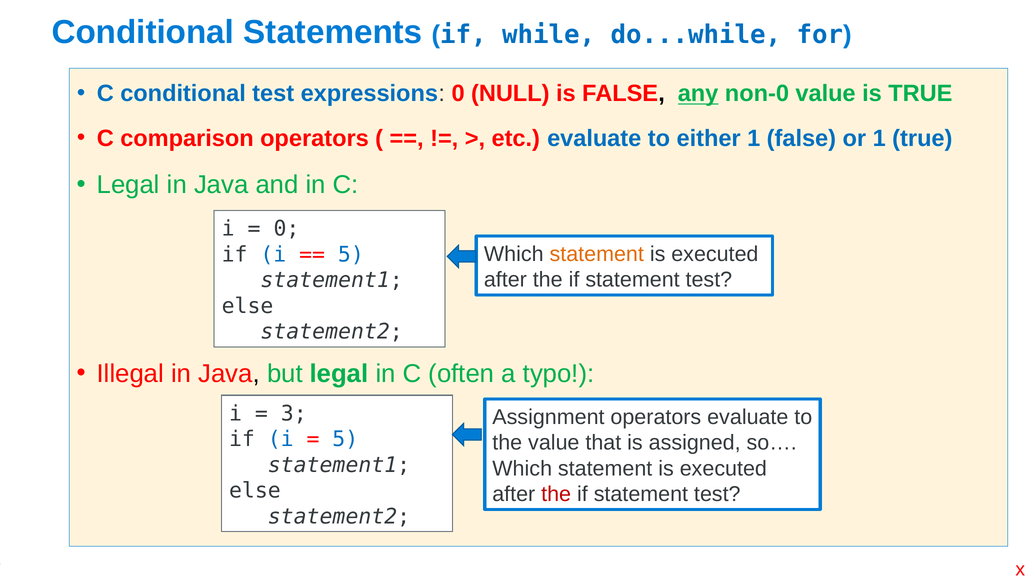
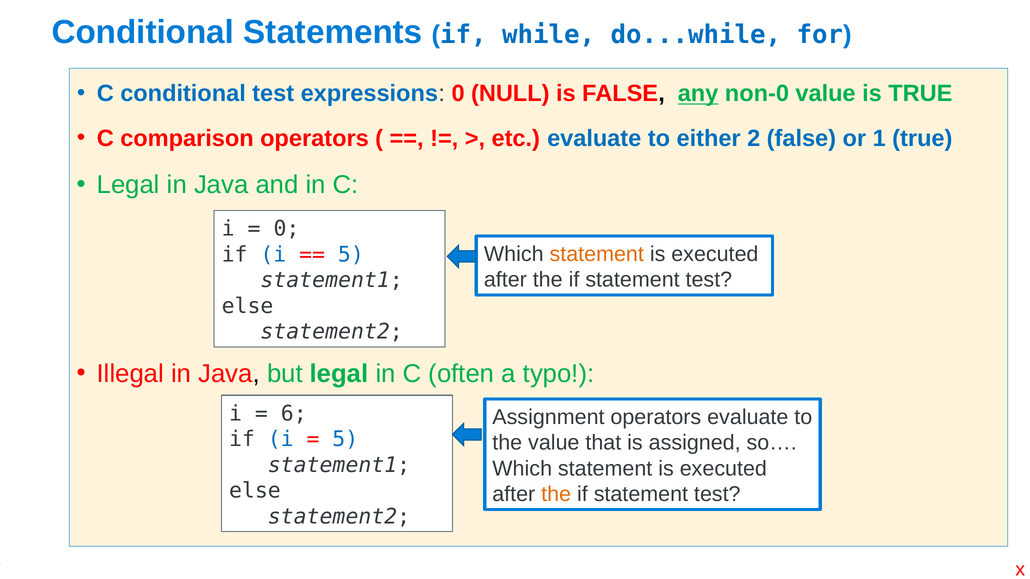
either 1: 1 -> 2
3: 3 -> 6
the at (556, 495) colour: red -> orange
